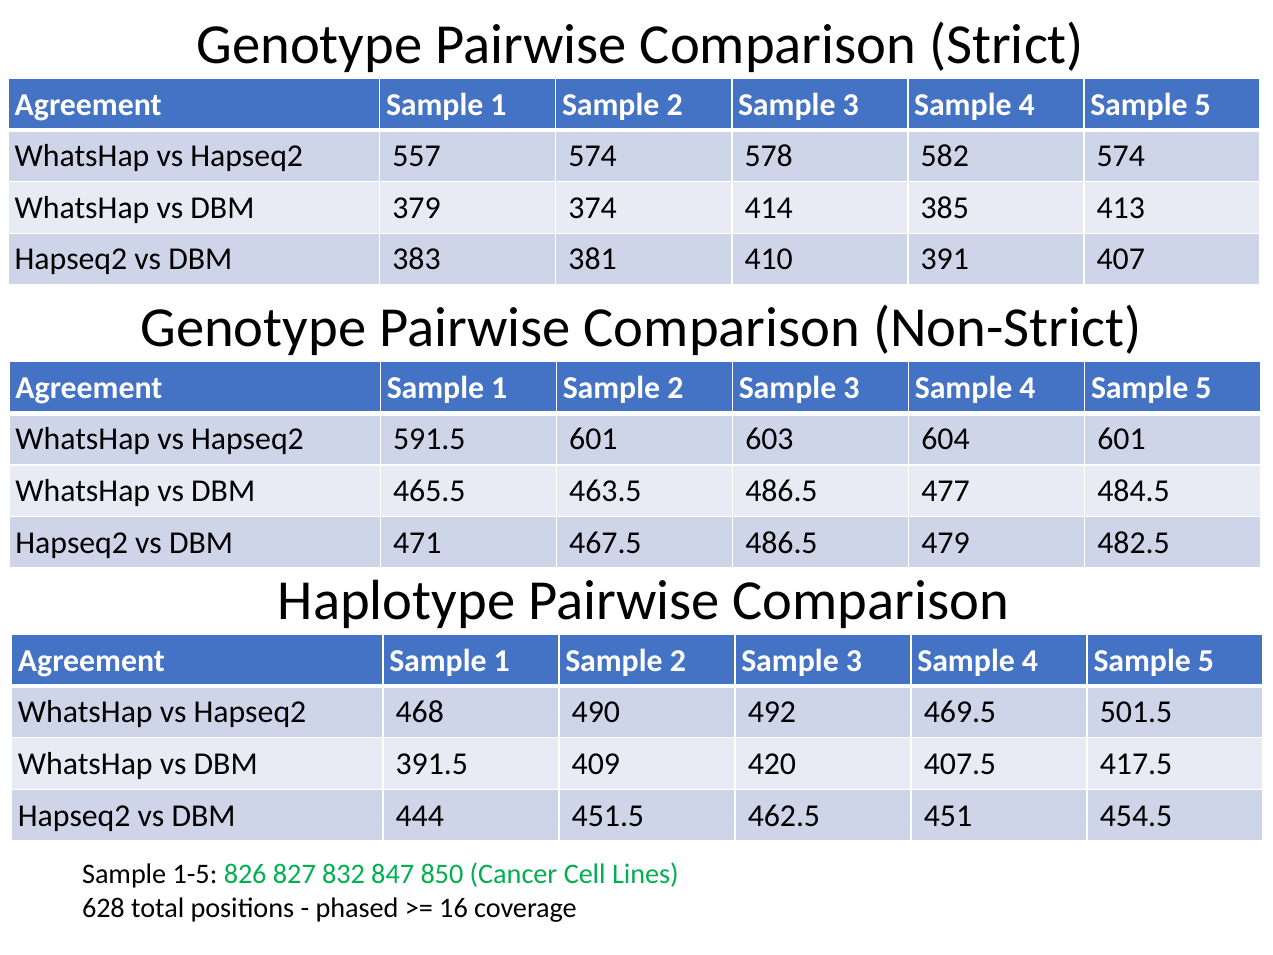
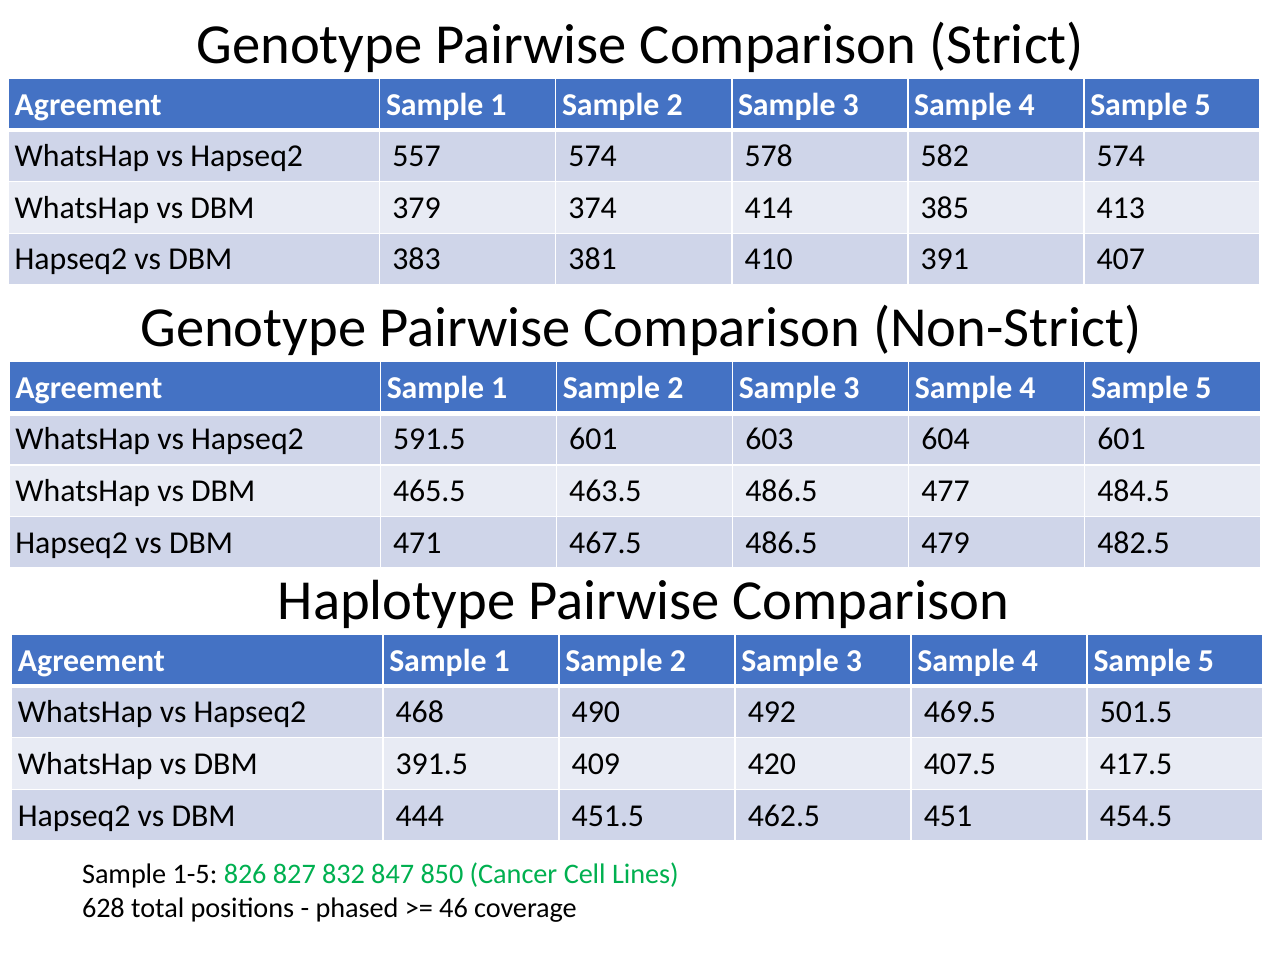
16: 16 -> 46
